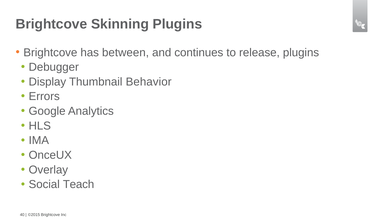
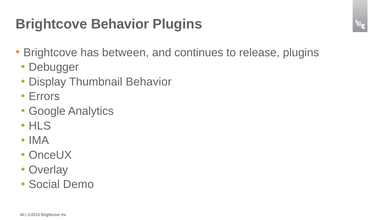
Brightcove Skinning: Skinning -> Behavior
Teach: Teach -> Demo
